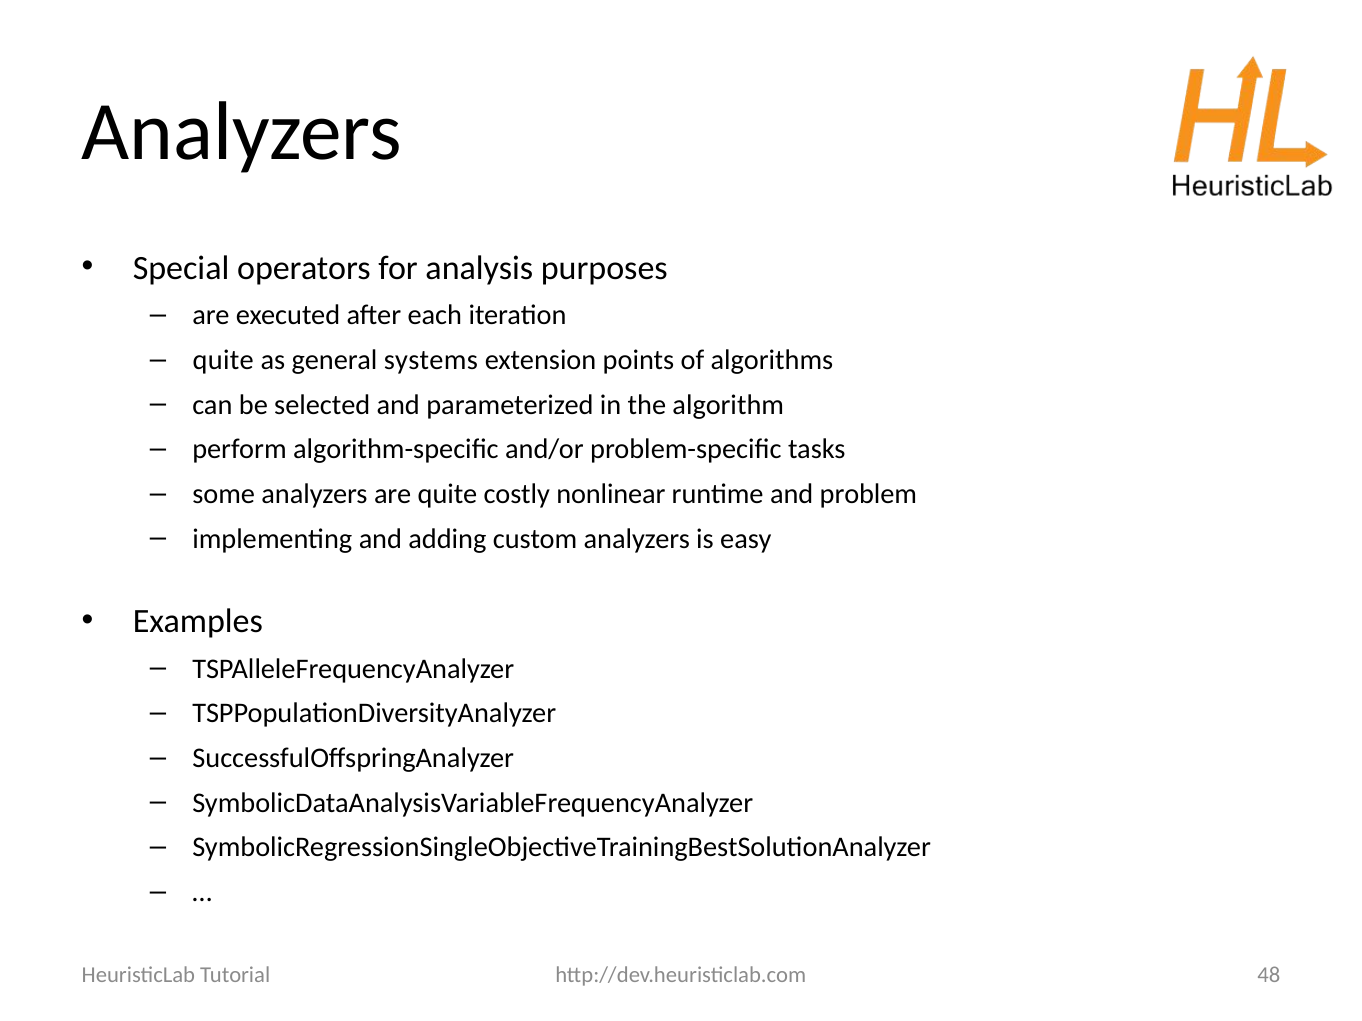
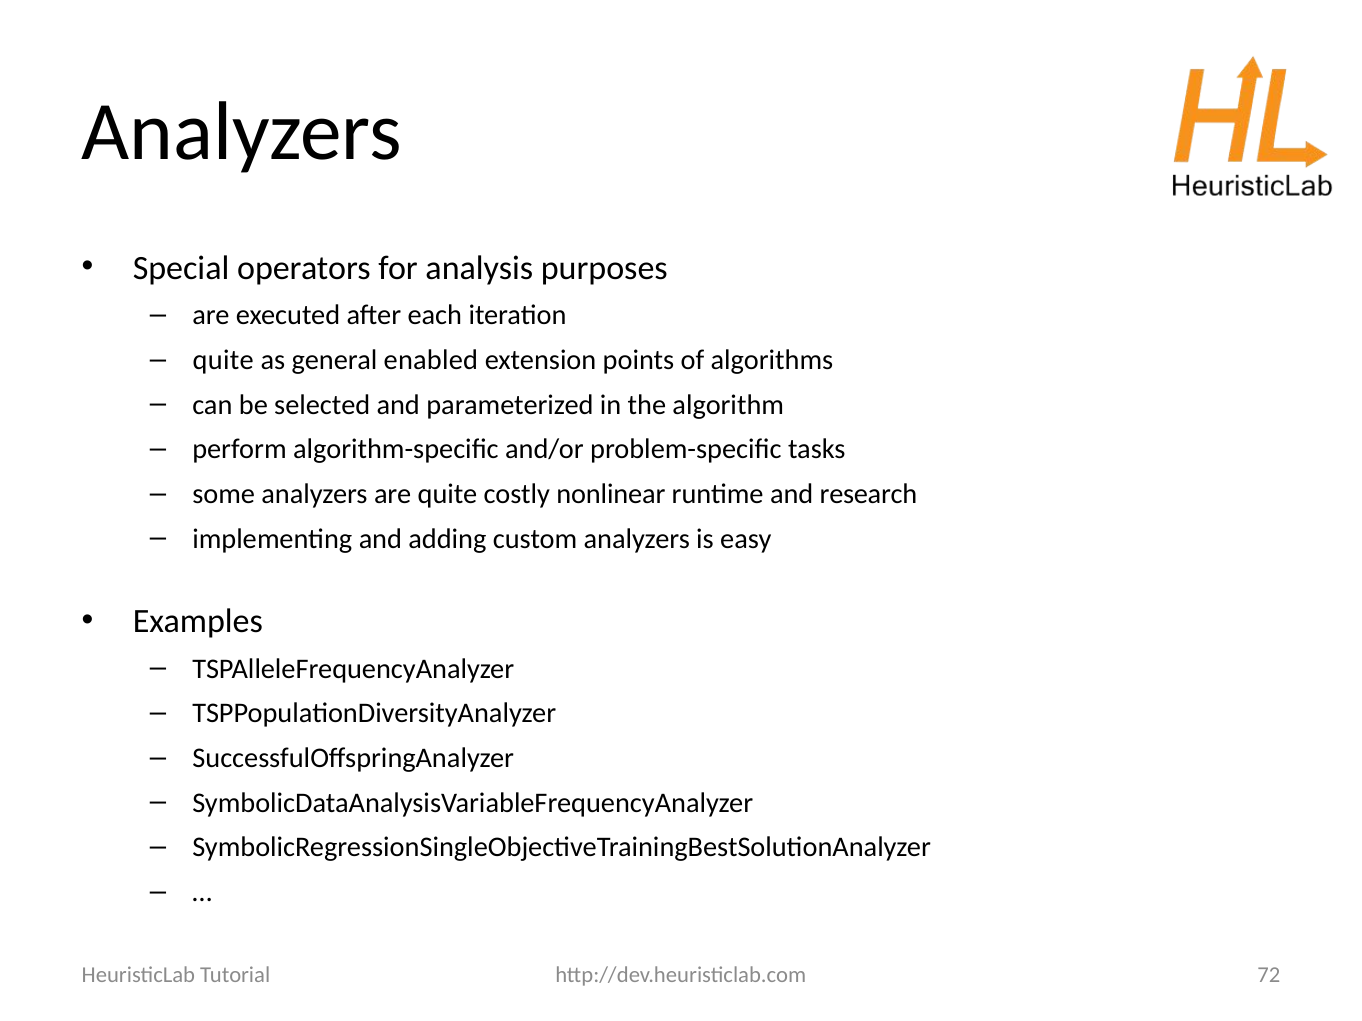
systems: systems -> enabled
problem: problem -> research
48: 48 -> 72
